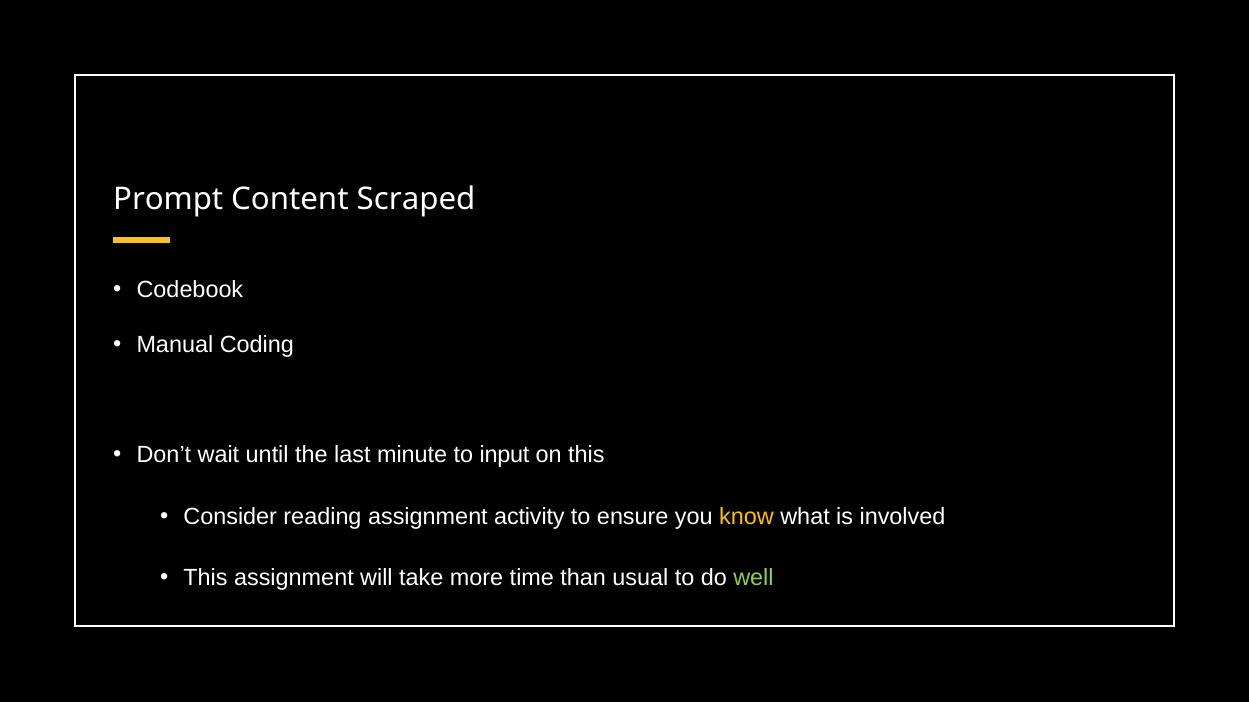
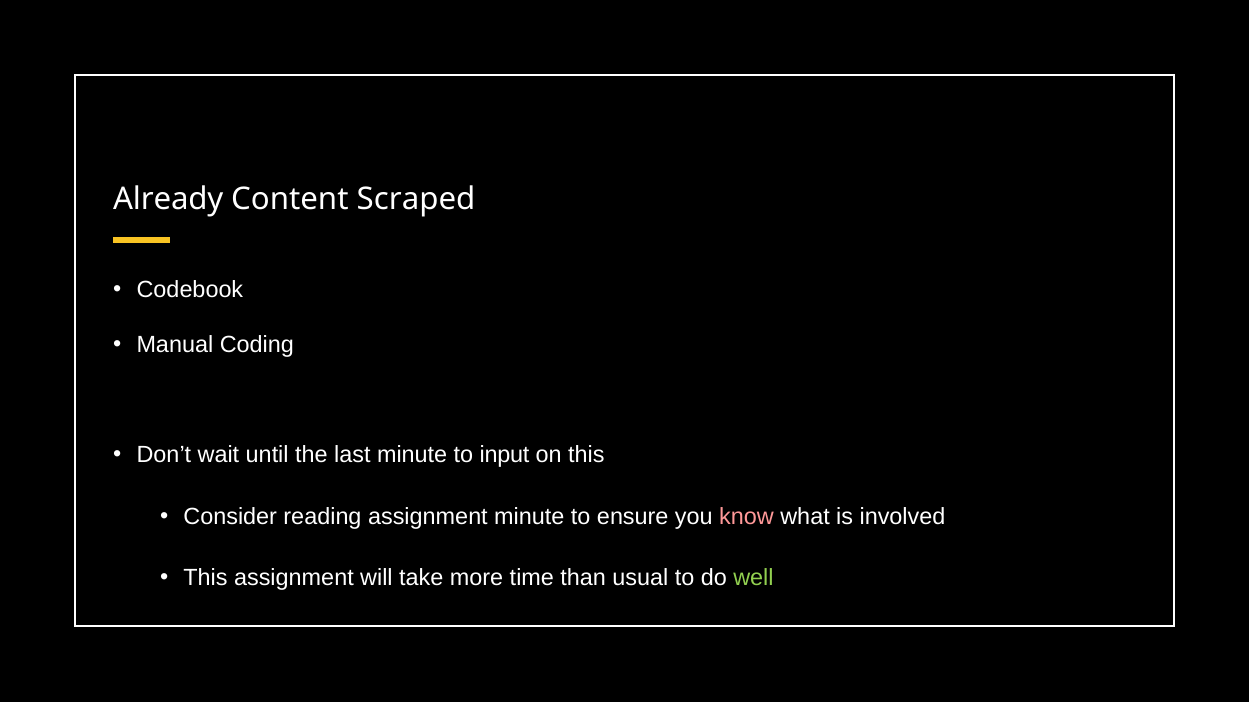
Prompt: Prompt -> Already
assignment activity: activity -> minute
know colour: yellow -> pink
